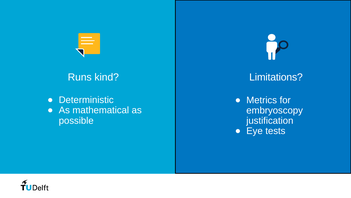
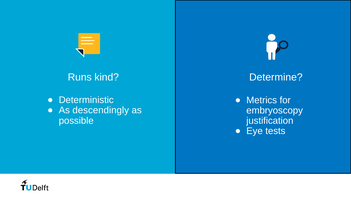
Limitations: Limitations -> Determine
mathematical: mathematical -> descendingly
